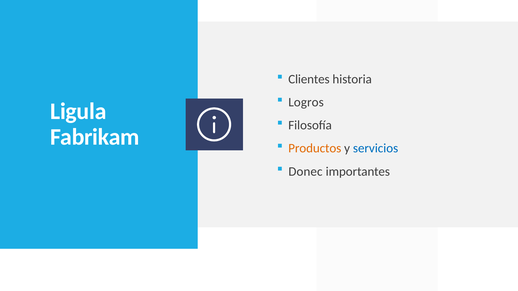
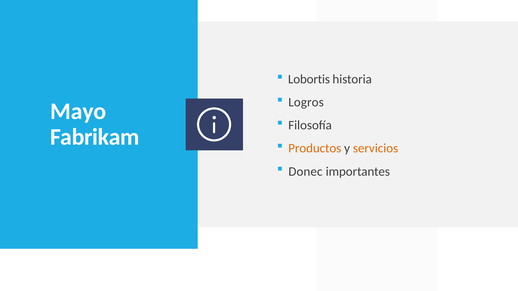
Clientes: Clientes -> Lobortis
Ligula: Ligula -> Mayo
servicios colour: blue -> orange
